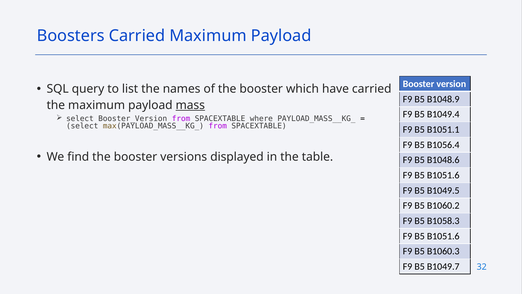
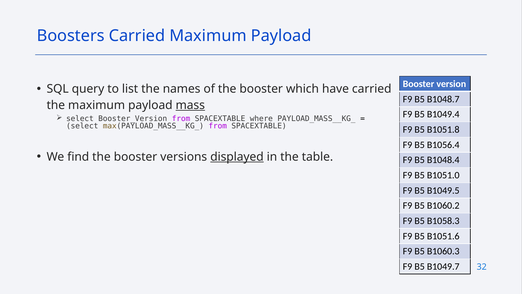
B1048.9: B1048.9 -> B1048.7
B1051.1: B1051.1 -> B1051.8
displayed underline: none -> present
B1048.6: B1048.6 -> B1048.4
B1051.6 at (443, 175): B1051.6 -> B1051.0
